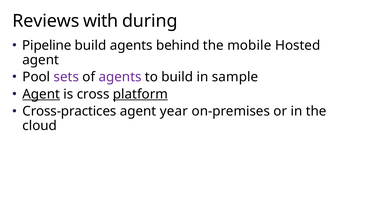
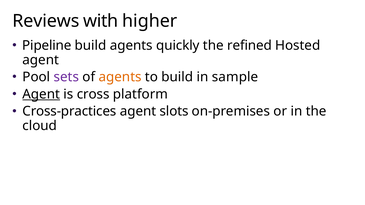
during: during -> higher
behind: behind -> quickly
mobile: mobile -> refined
agents at (120, 77) colour: purple -> orange
platform underline: present -> none
year: year -> slots
